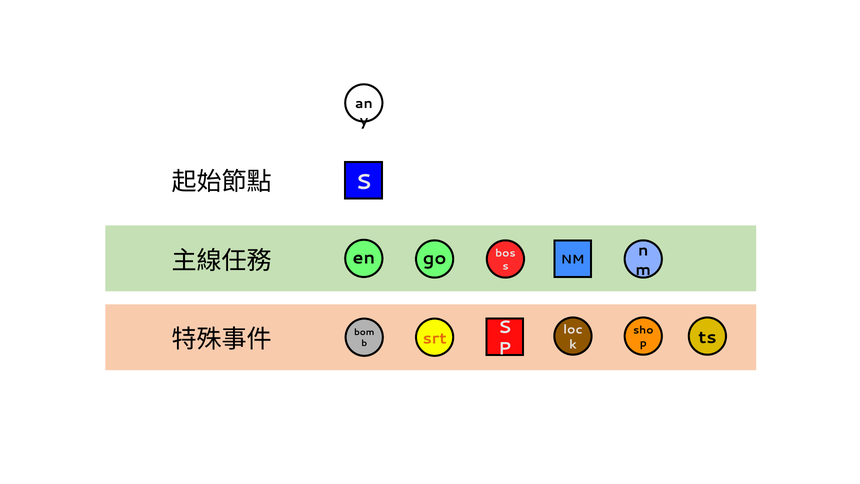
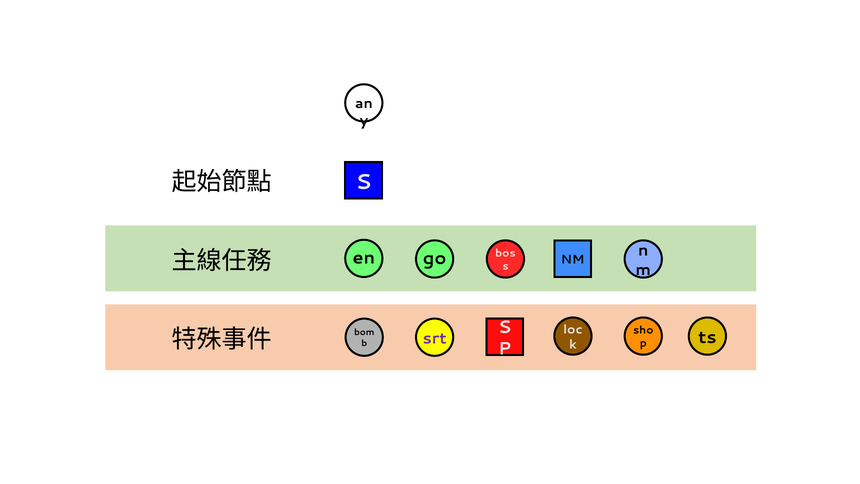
srt colour: orange -> purple
